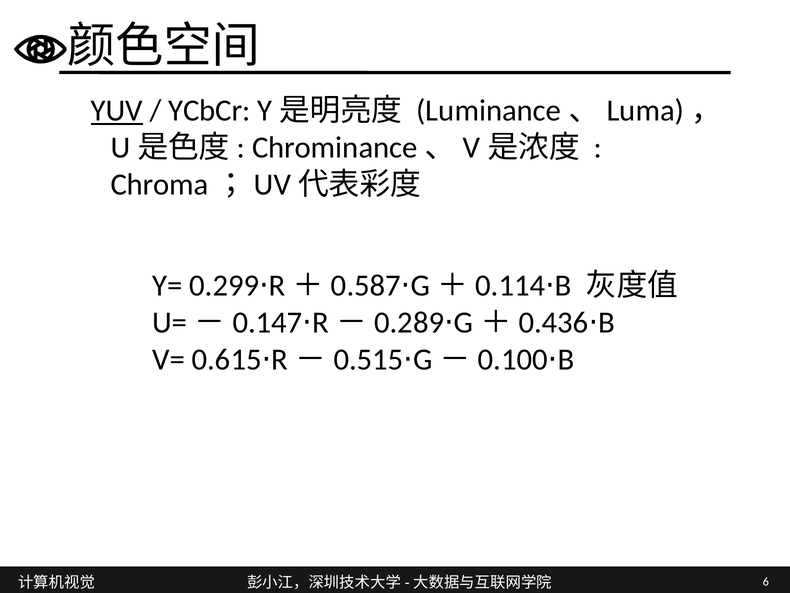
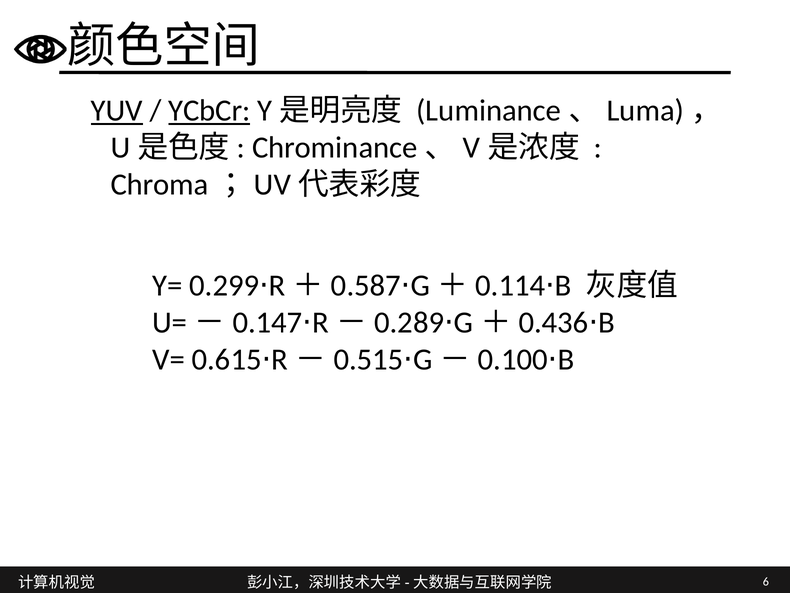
YCbCr underline: none -> present
